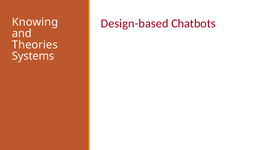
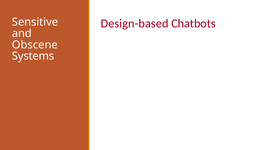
Knowing: Knowing -> Sensitive
Theories: Theories -> Obscene
